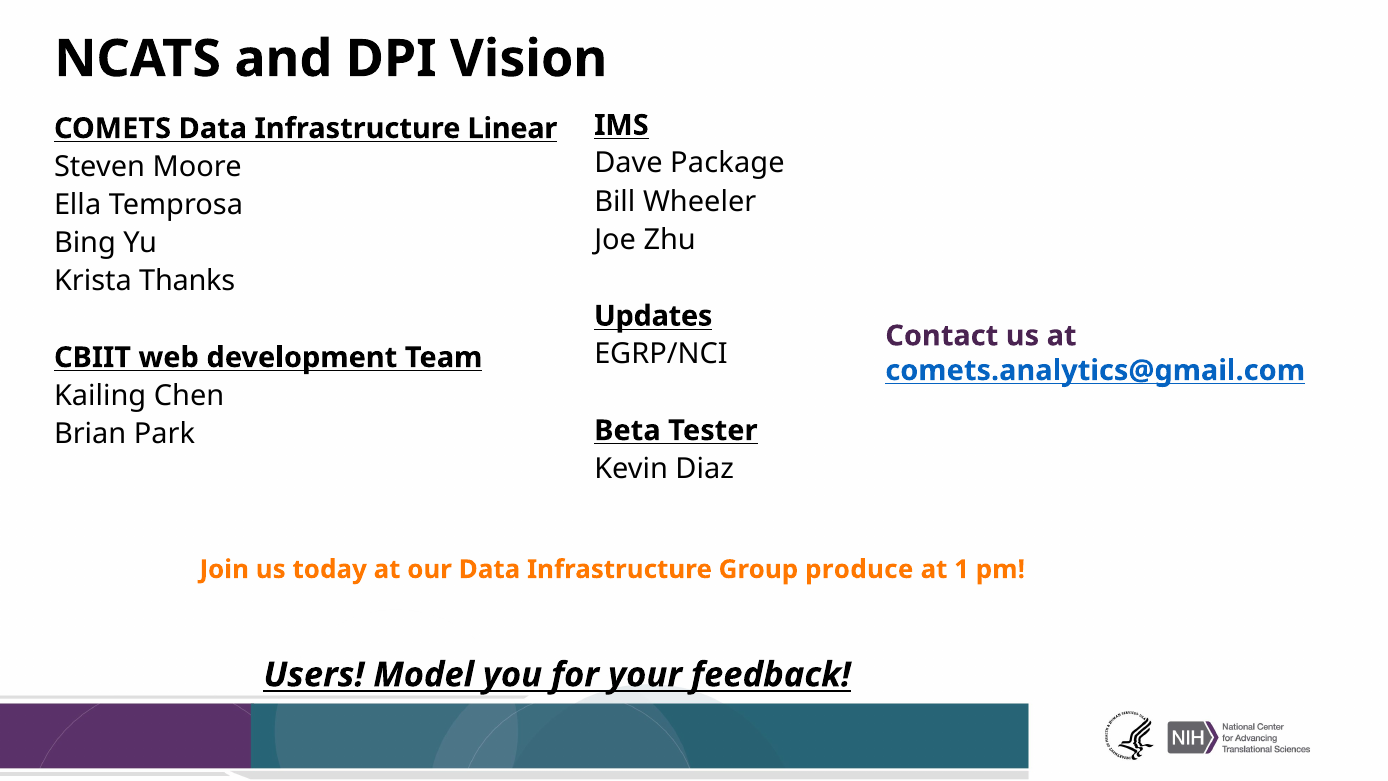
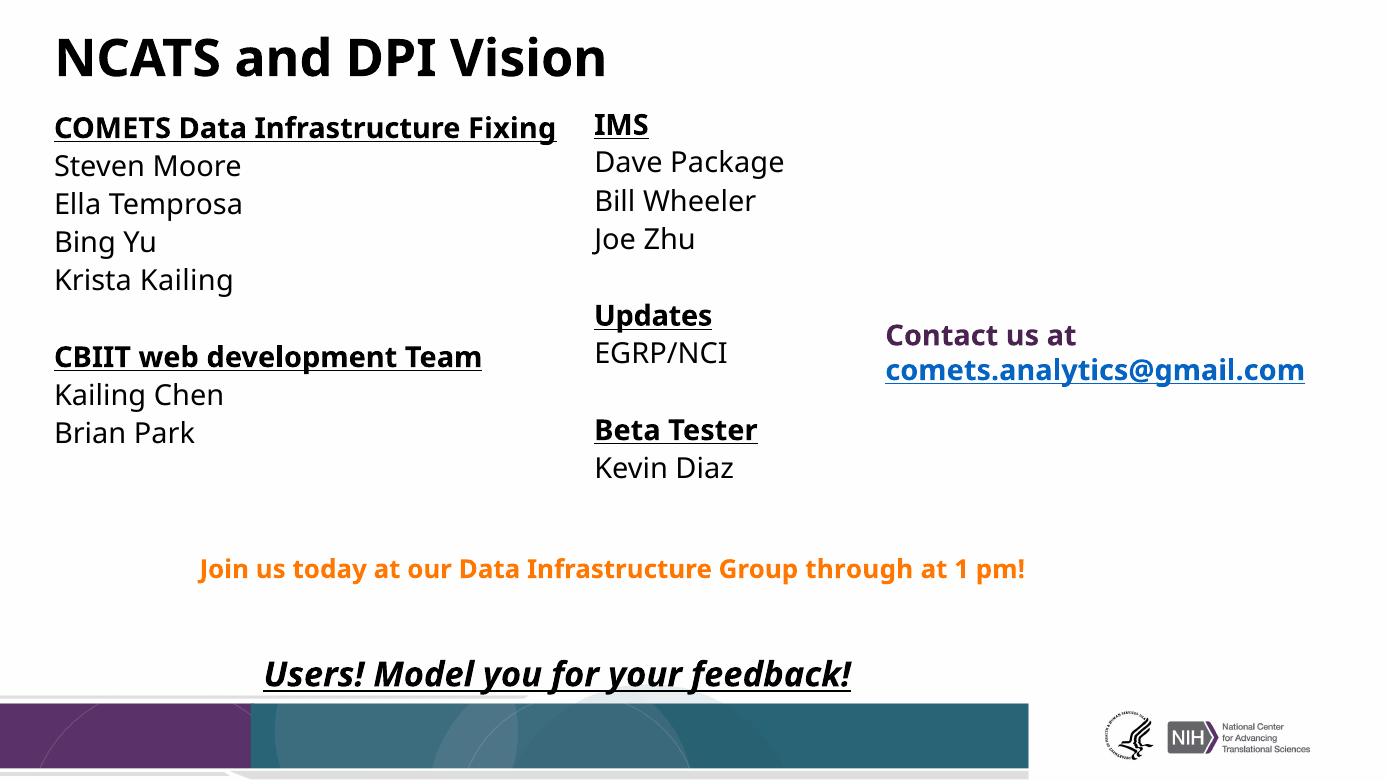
Linear: Linear -> Fixing
Krista Thanks: Thanks -> Kailing
produce: produce -> through
